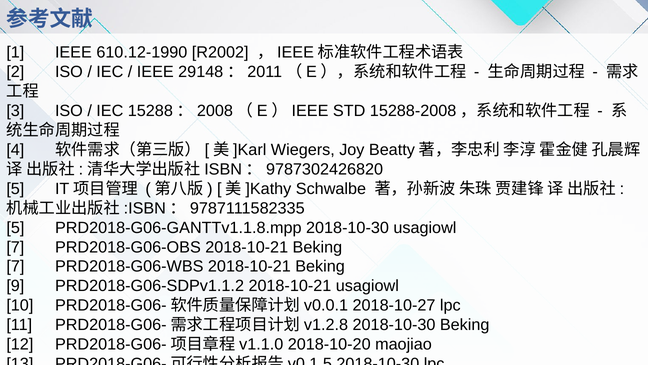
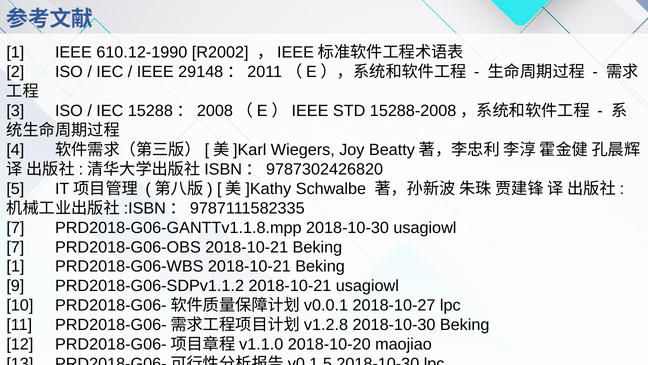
5 at (15, 227): 5 -> 7
7 at (15, 266): 7 -> 1
